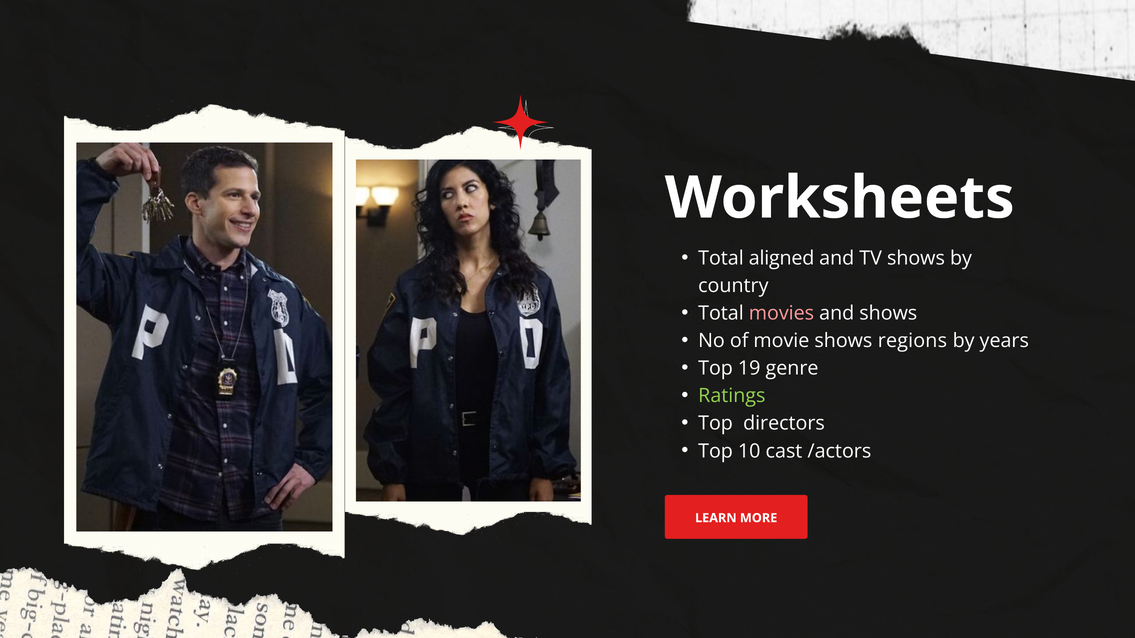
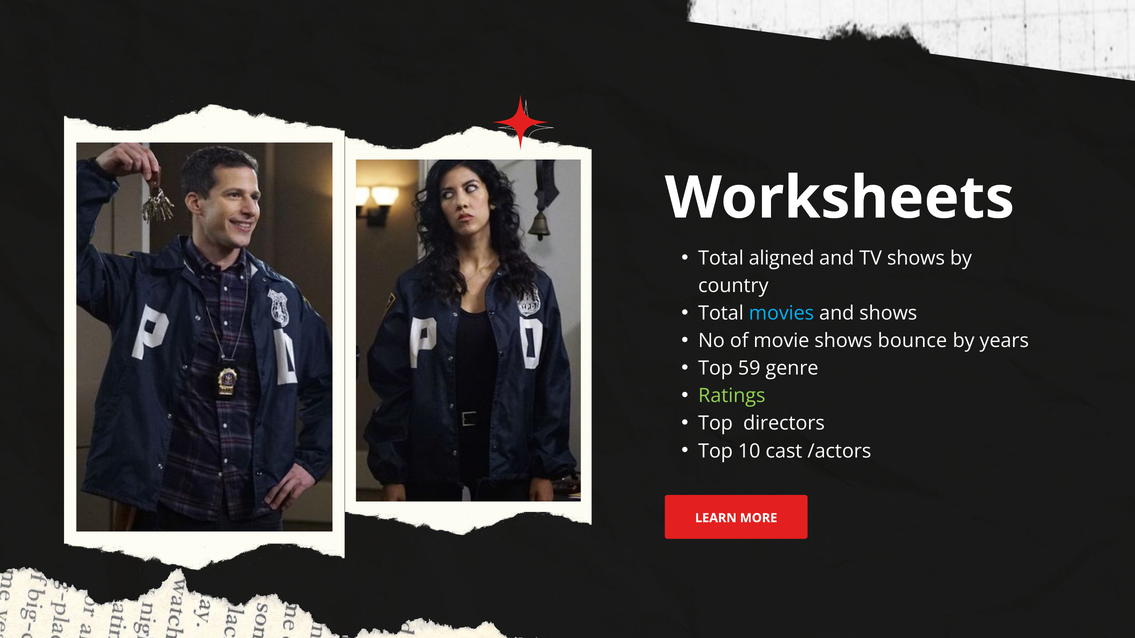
movies colour: pink -> light blue
regions: regions -> bounce
19: 19 -> 59
